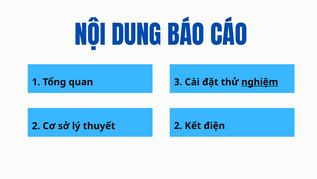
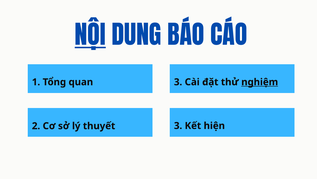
NỘI underline: none -> present
thuyết 2: 2 -> 3
điện: điện -> hiện
